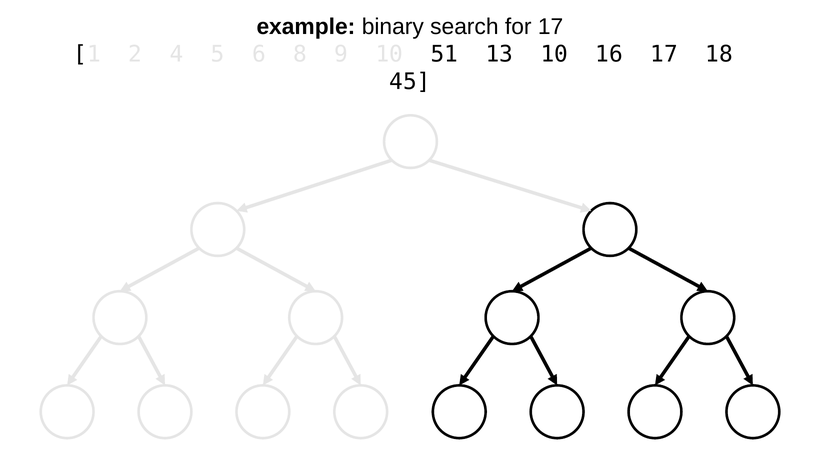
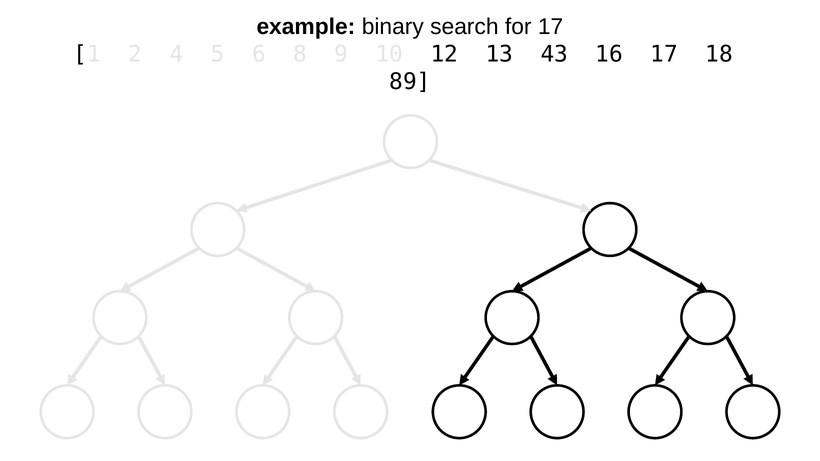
51: 51 -> 12
13 10: 10 -> 43
45: 45 -> 89
